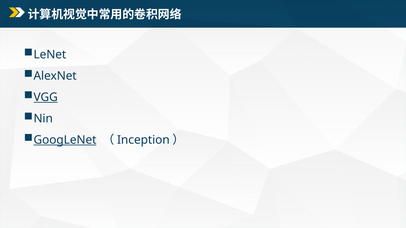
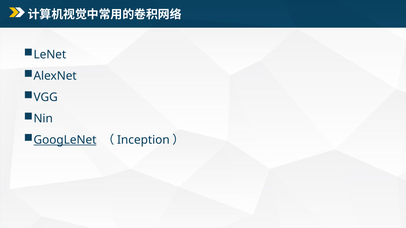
VGG underline: present -> none
